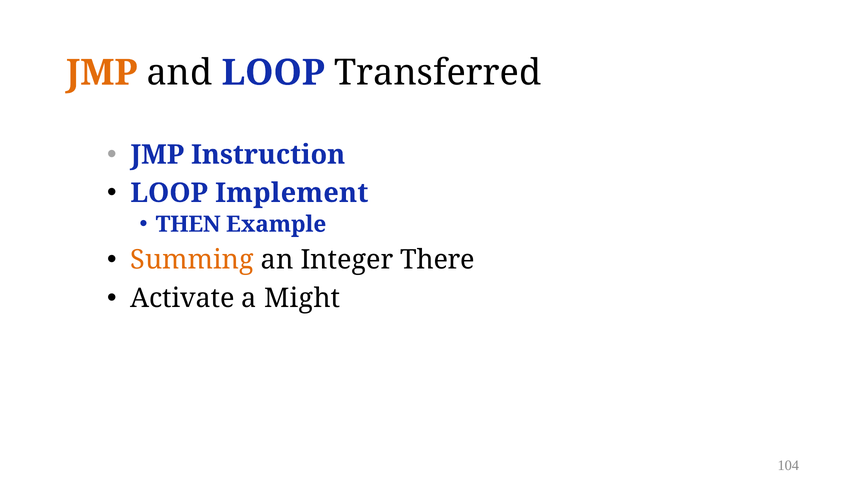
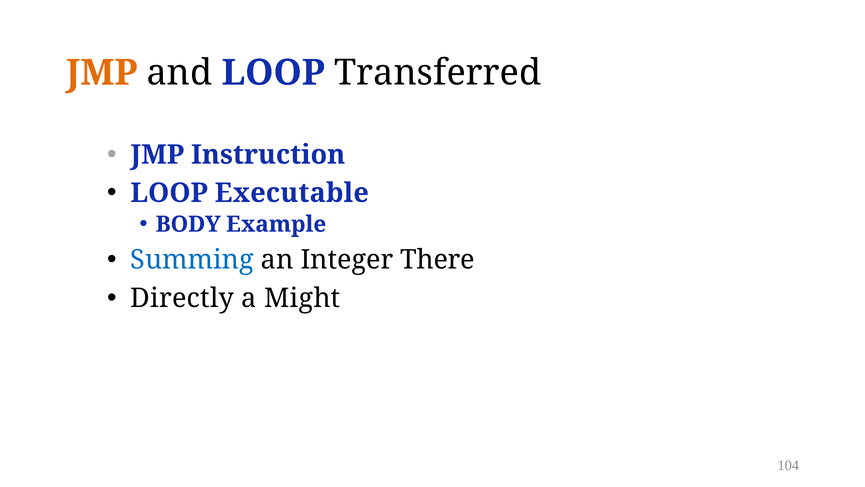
Implement: Implement -> Executable
THEN: THEN -> BODY
Summing colour: orange -> blue
Activate: Activate -> Directly
